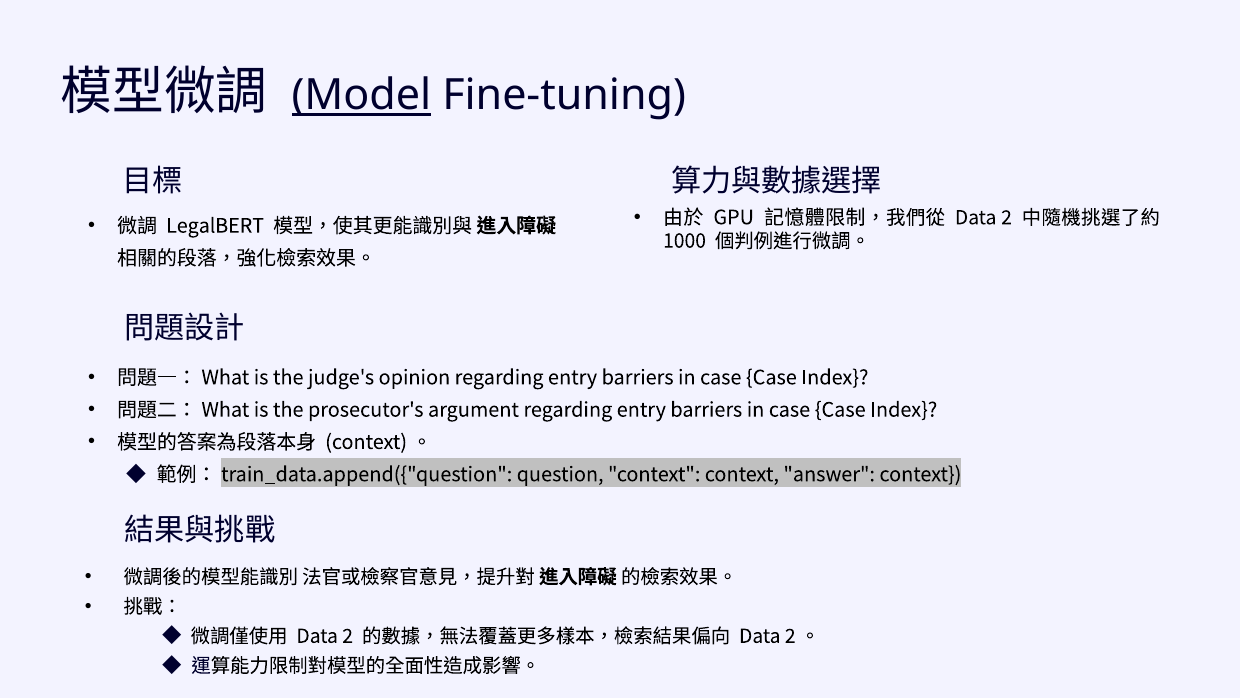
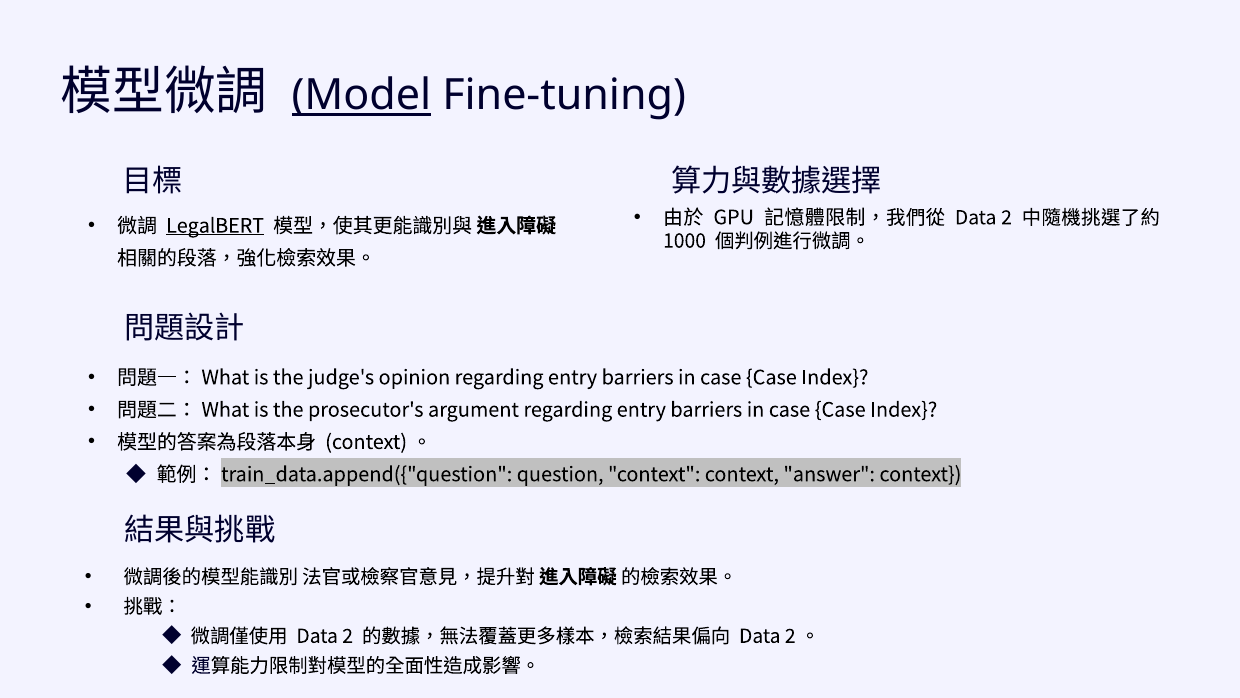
LegalBERT underline: none -> present
